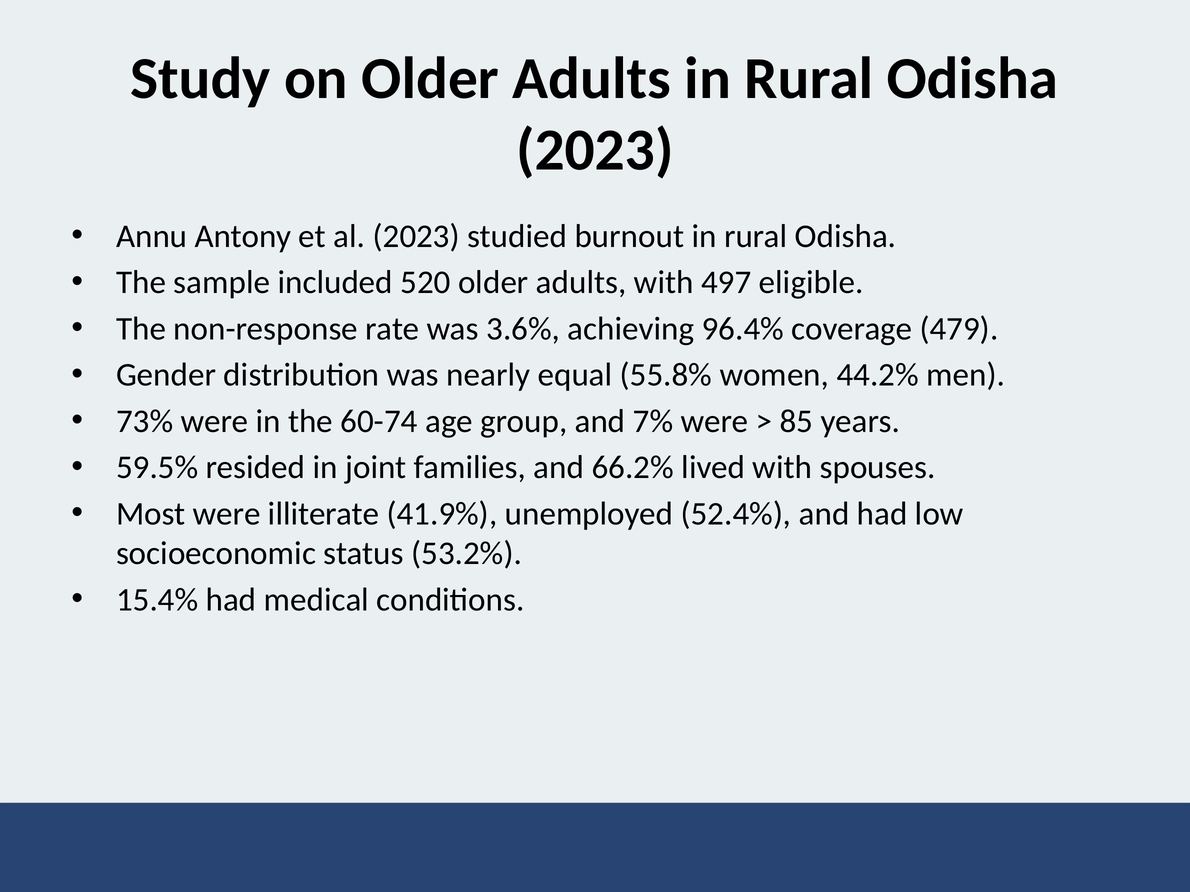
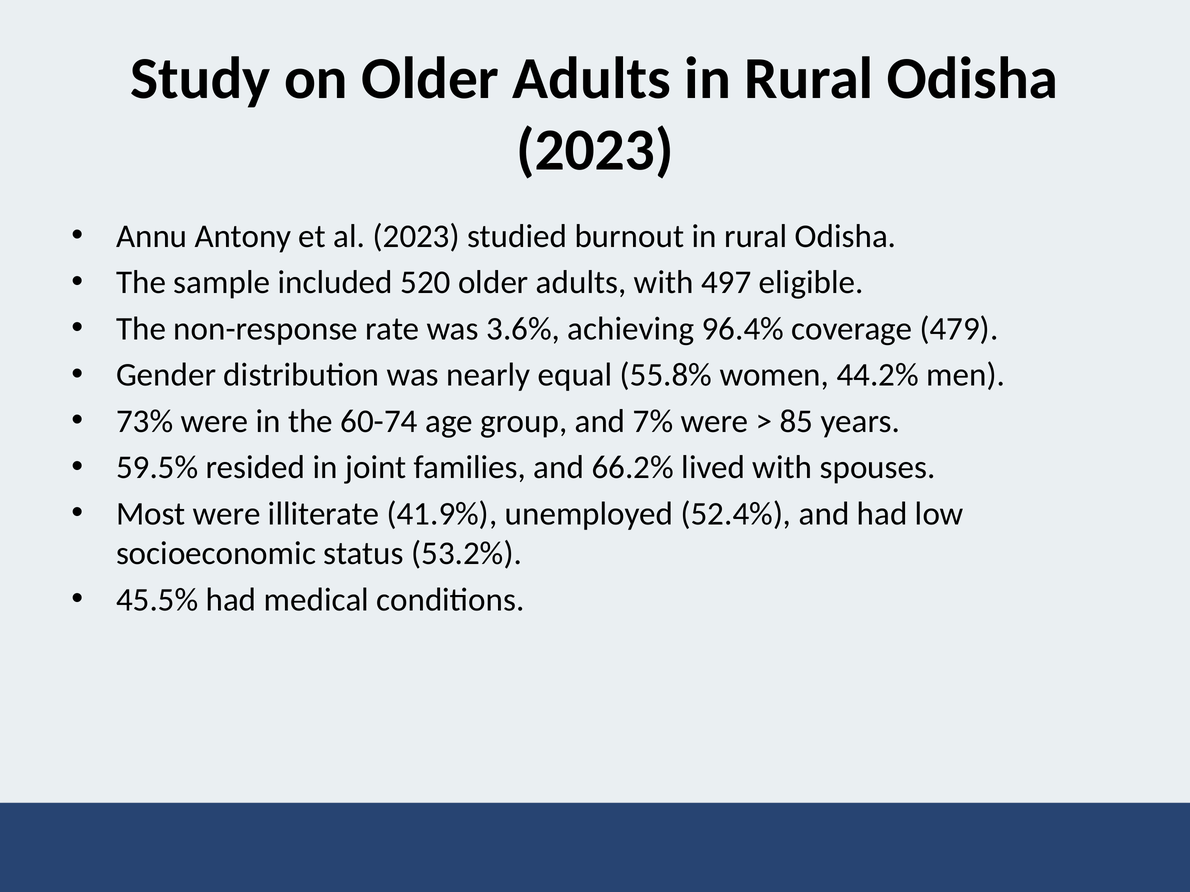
15.4%: 15.4% -> 45.5%
